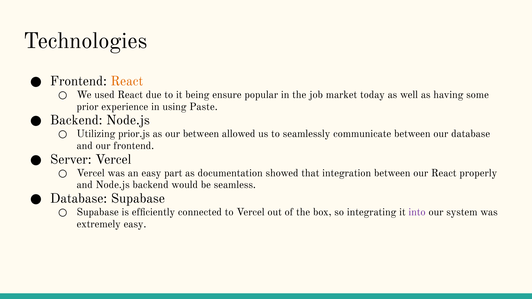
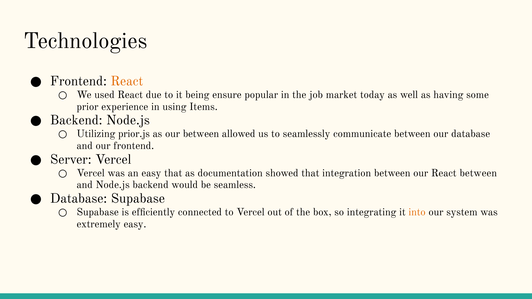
Paste: Paste -> Items
easy part: part -> that
React properly: properly -> between
into colour: purple -> orange
